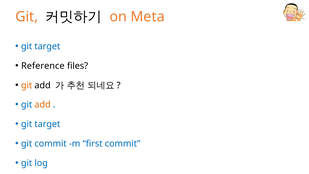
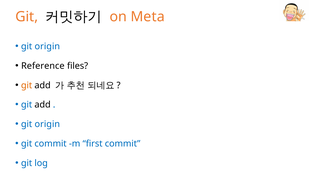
target at (47, 46): target -> origin
add at (43, 105) colour: orange -> black
target at (47, 124): target -> origin
